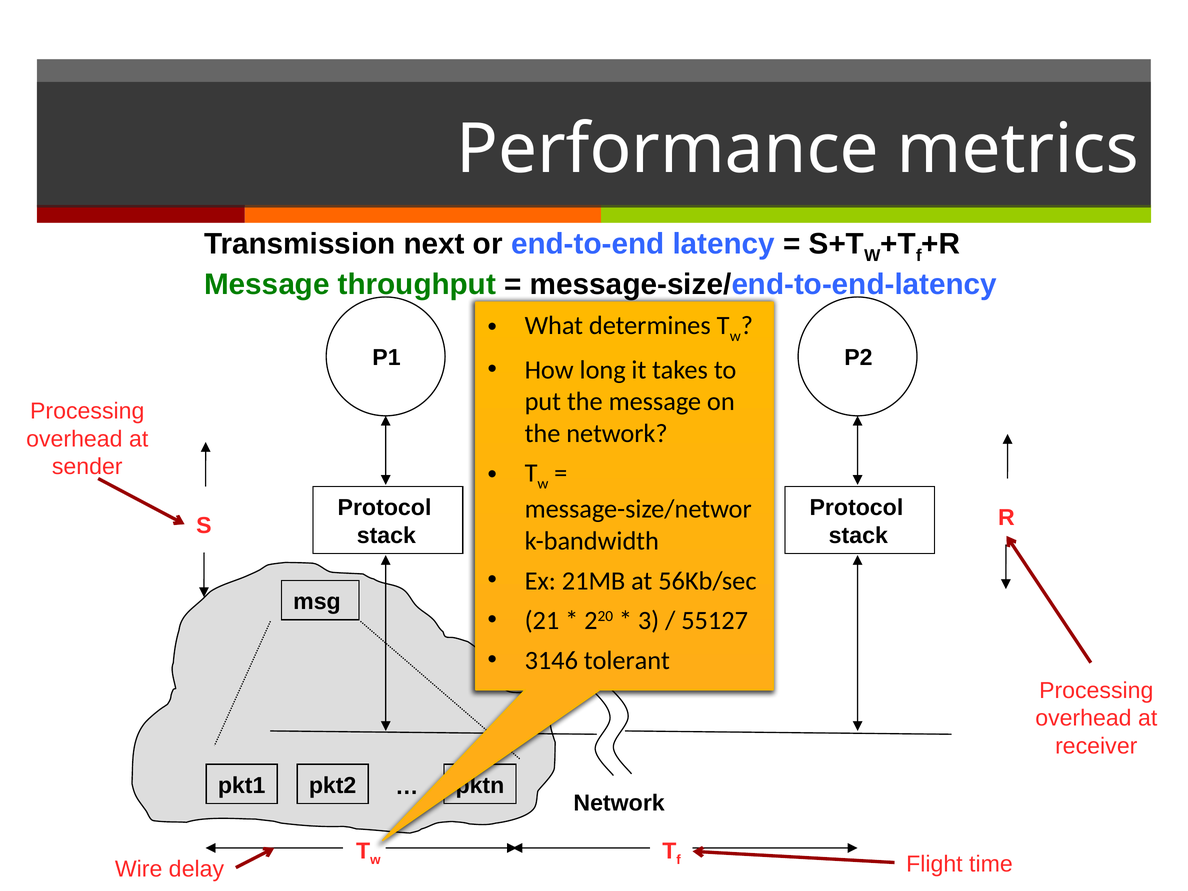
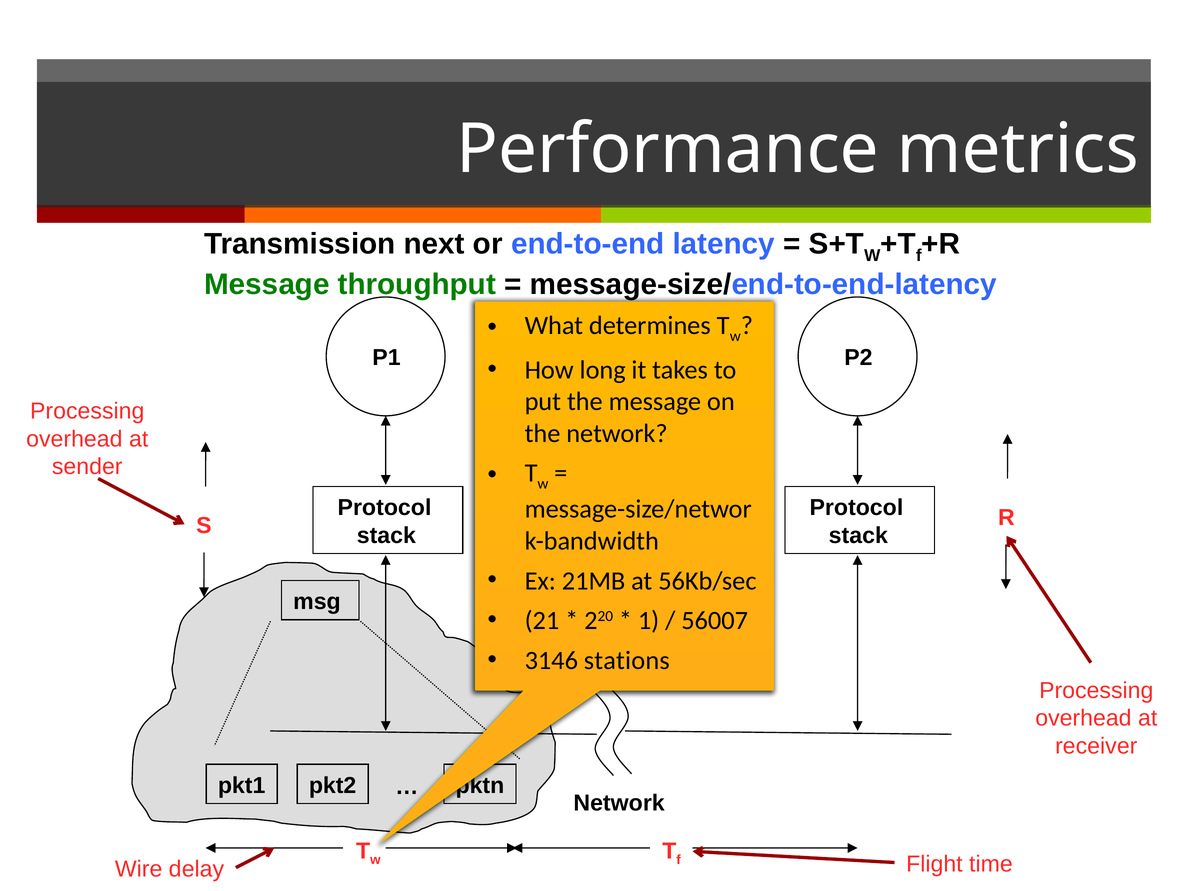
3: 3 -> 1
55127: 55127 -> 56007
tolerant: tolerant -> stations
